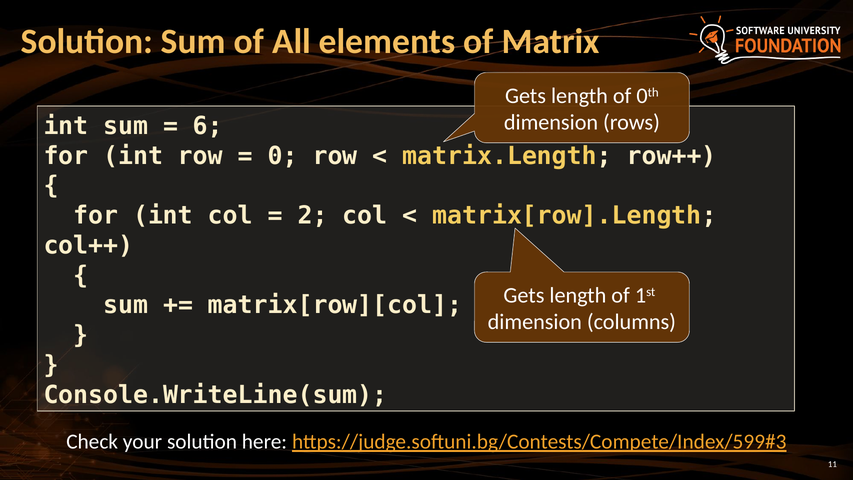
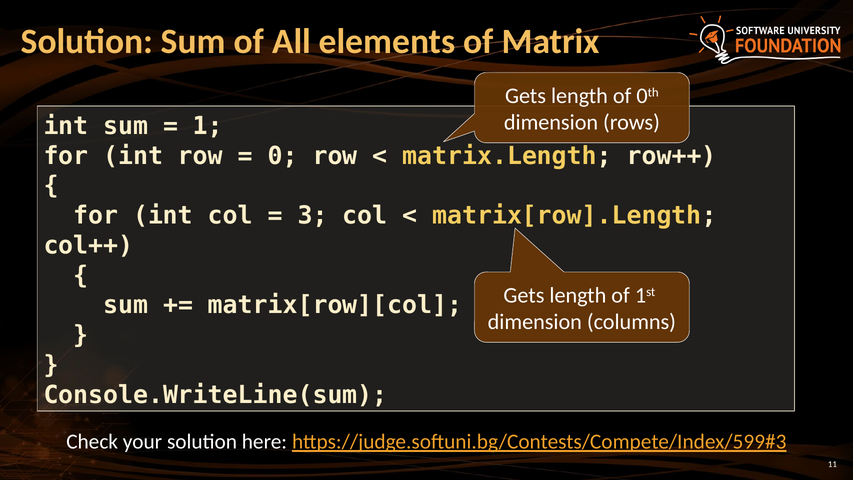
6: 6 -> 1
2: 2 -> 3
